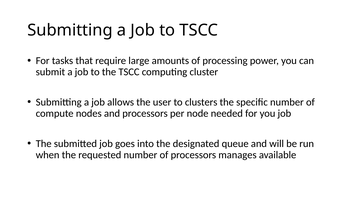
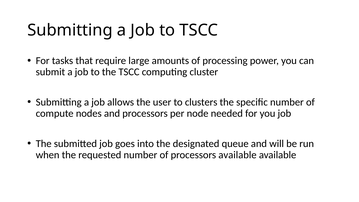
processors manages: manages -> available
